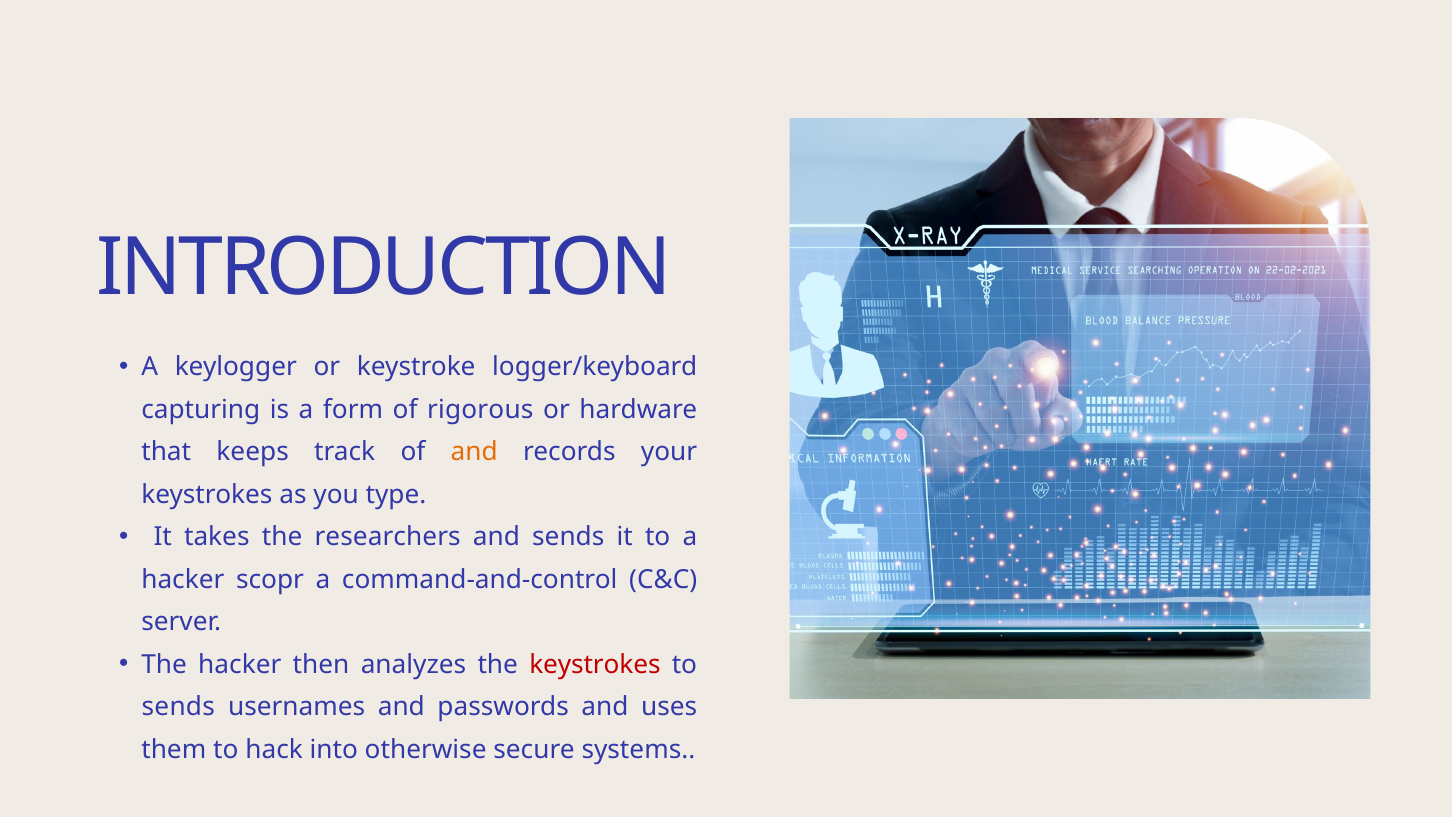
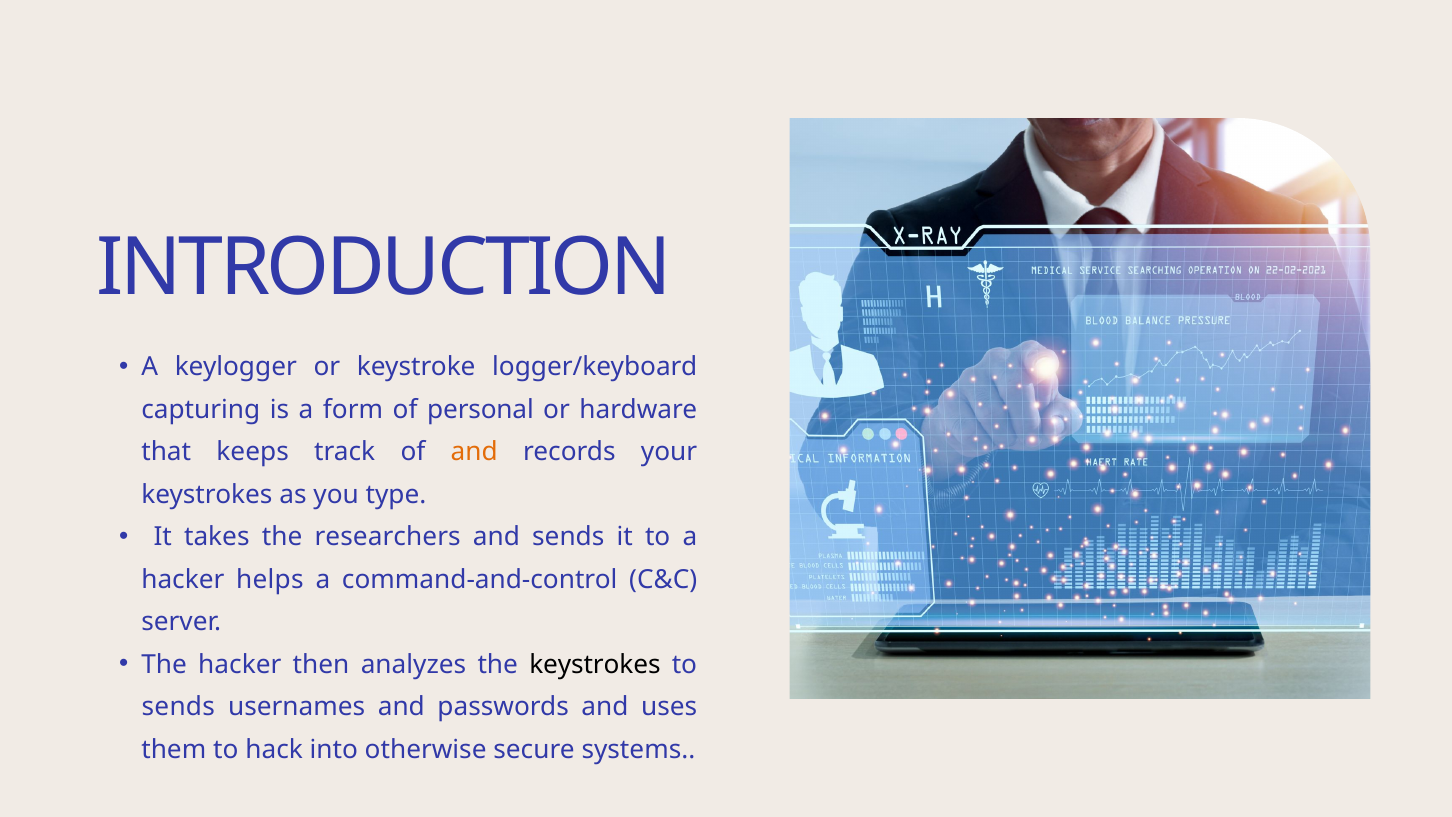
rigorous: rigorous -> personal
scopr: scopr -> helps
keystrokes at (595, 664) colour: red -> black
